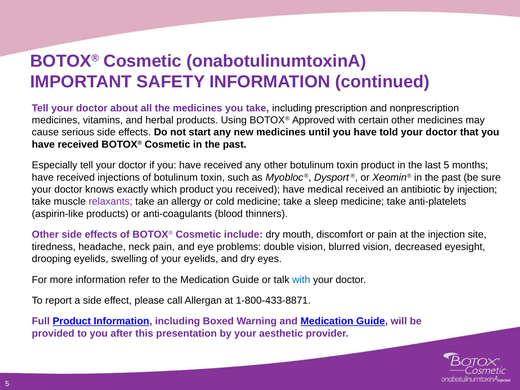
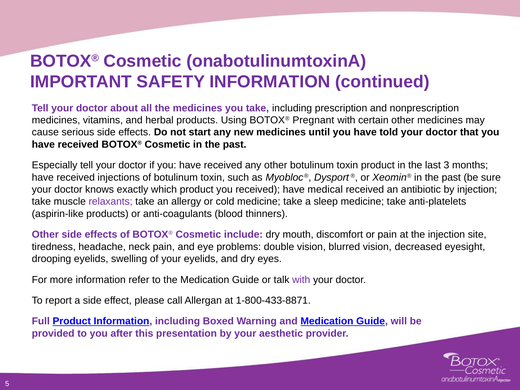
Approved: Approved -> Pregnant
last 5: 5 -> 3
with at (301, 280) colour: blue -> purple
